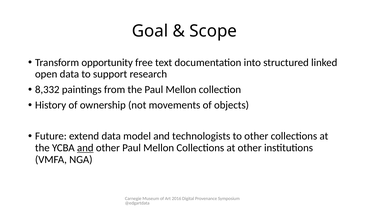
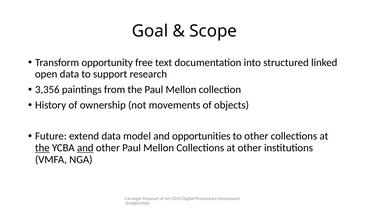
8,332: 8,332 -> 3,356
technologists: technologists -> opportunities
the at (42, 148) underline: none -> present
